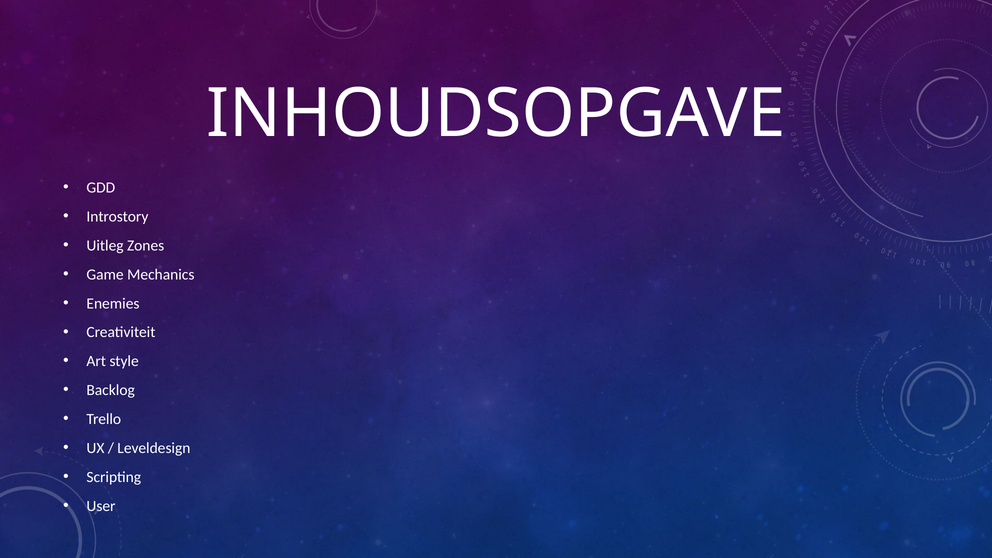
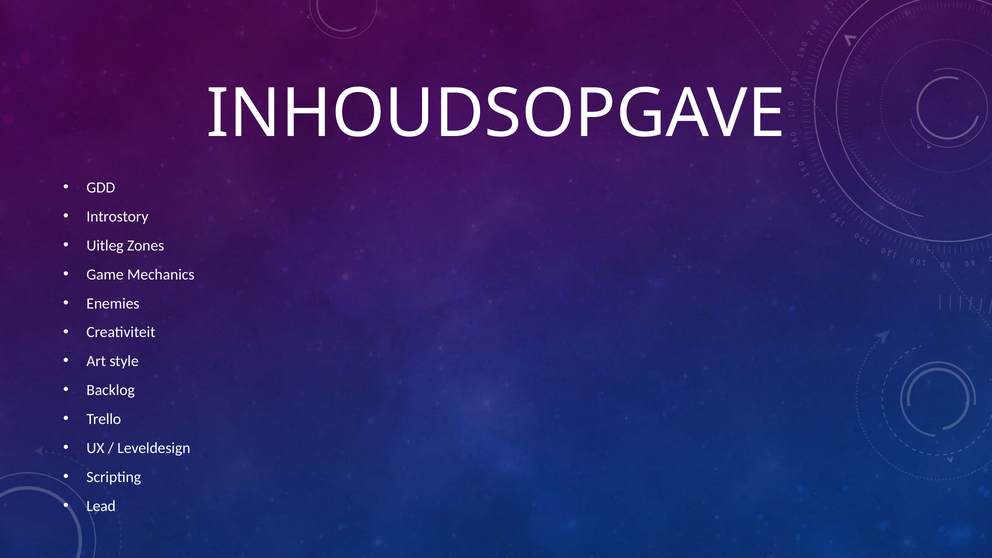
User: User -> Lead
